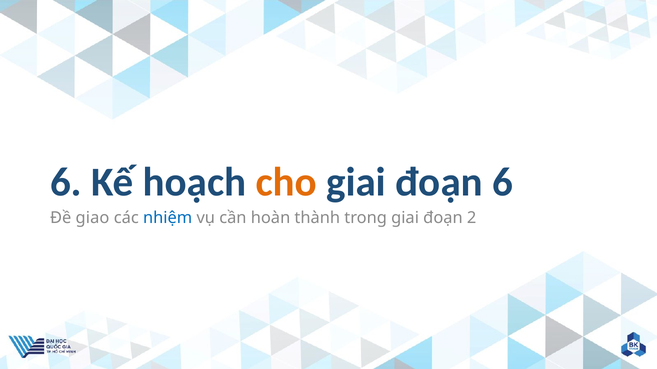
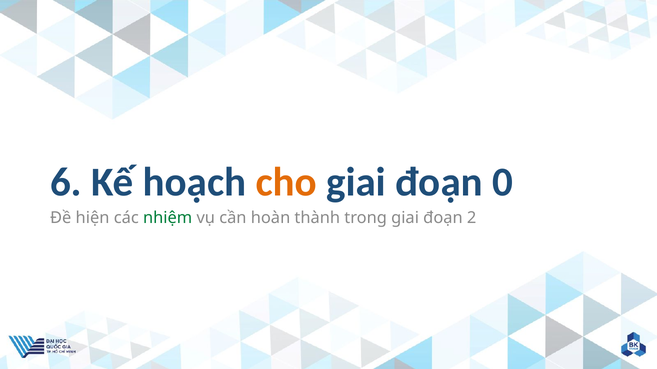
đoạn 6: 6 -> 0
giao: giao -> hiện
nhiệm colour: blue -> green
